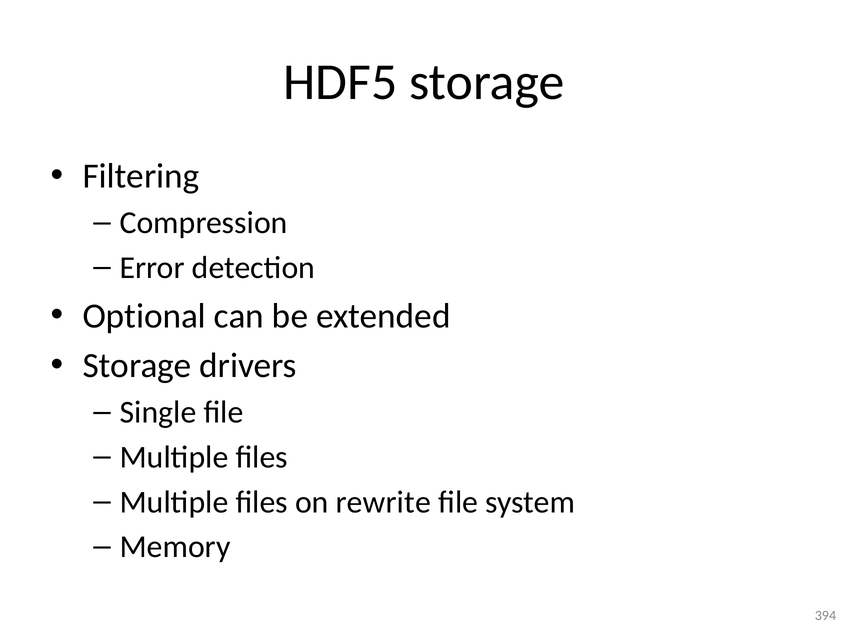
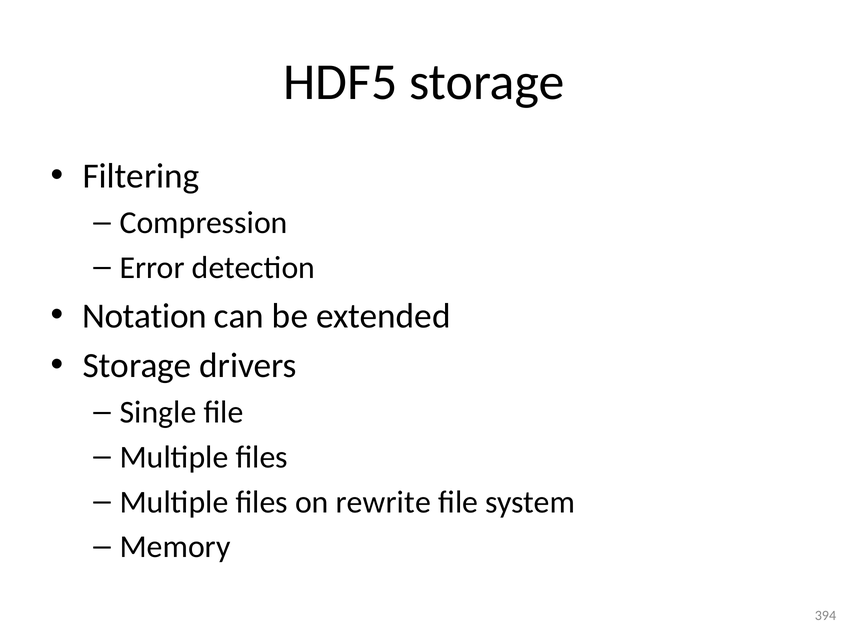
Optional: Optional -> Notation
